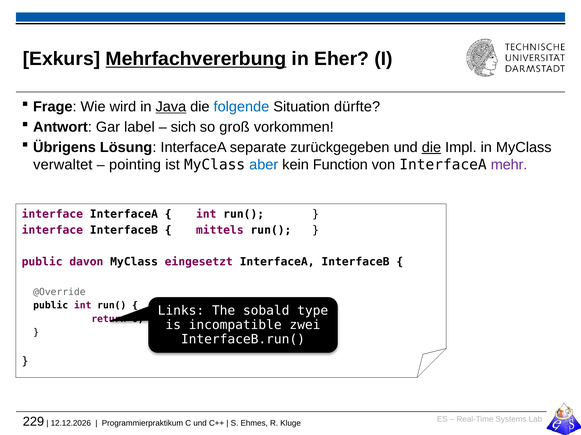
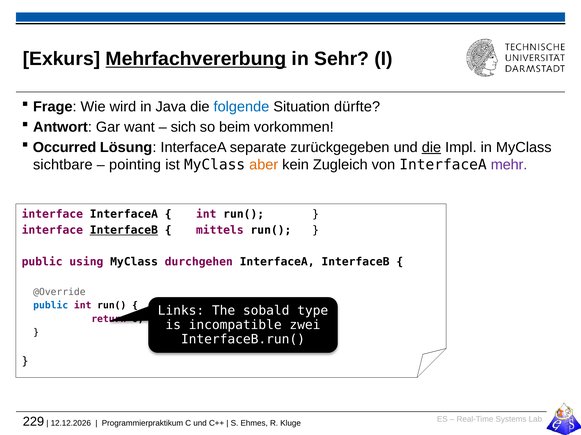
Eher: Eher -> Sehr
Java underline: present -> none
label: label -> want
groß: groß -> beim
Übrigens: Übrigens -> Occurred
verwaltet: verwaltet -> sichtbare
aber colour: blue -> orange
Function: Function -> Zugleich
InterfaceB at (124, 230) underline: none -> present
davon: davon -> using
eingesetzt: eingesetzt -> durchgehen
public at (51, 306) colour: black -> blue
